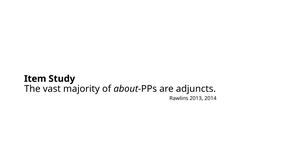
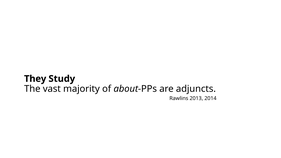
Item: Item -> They
